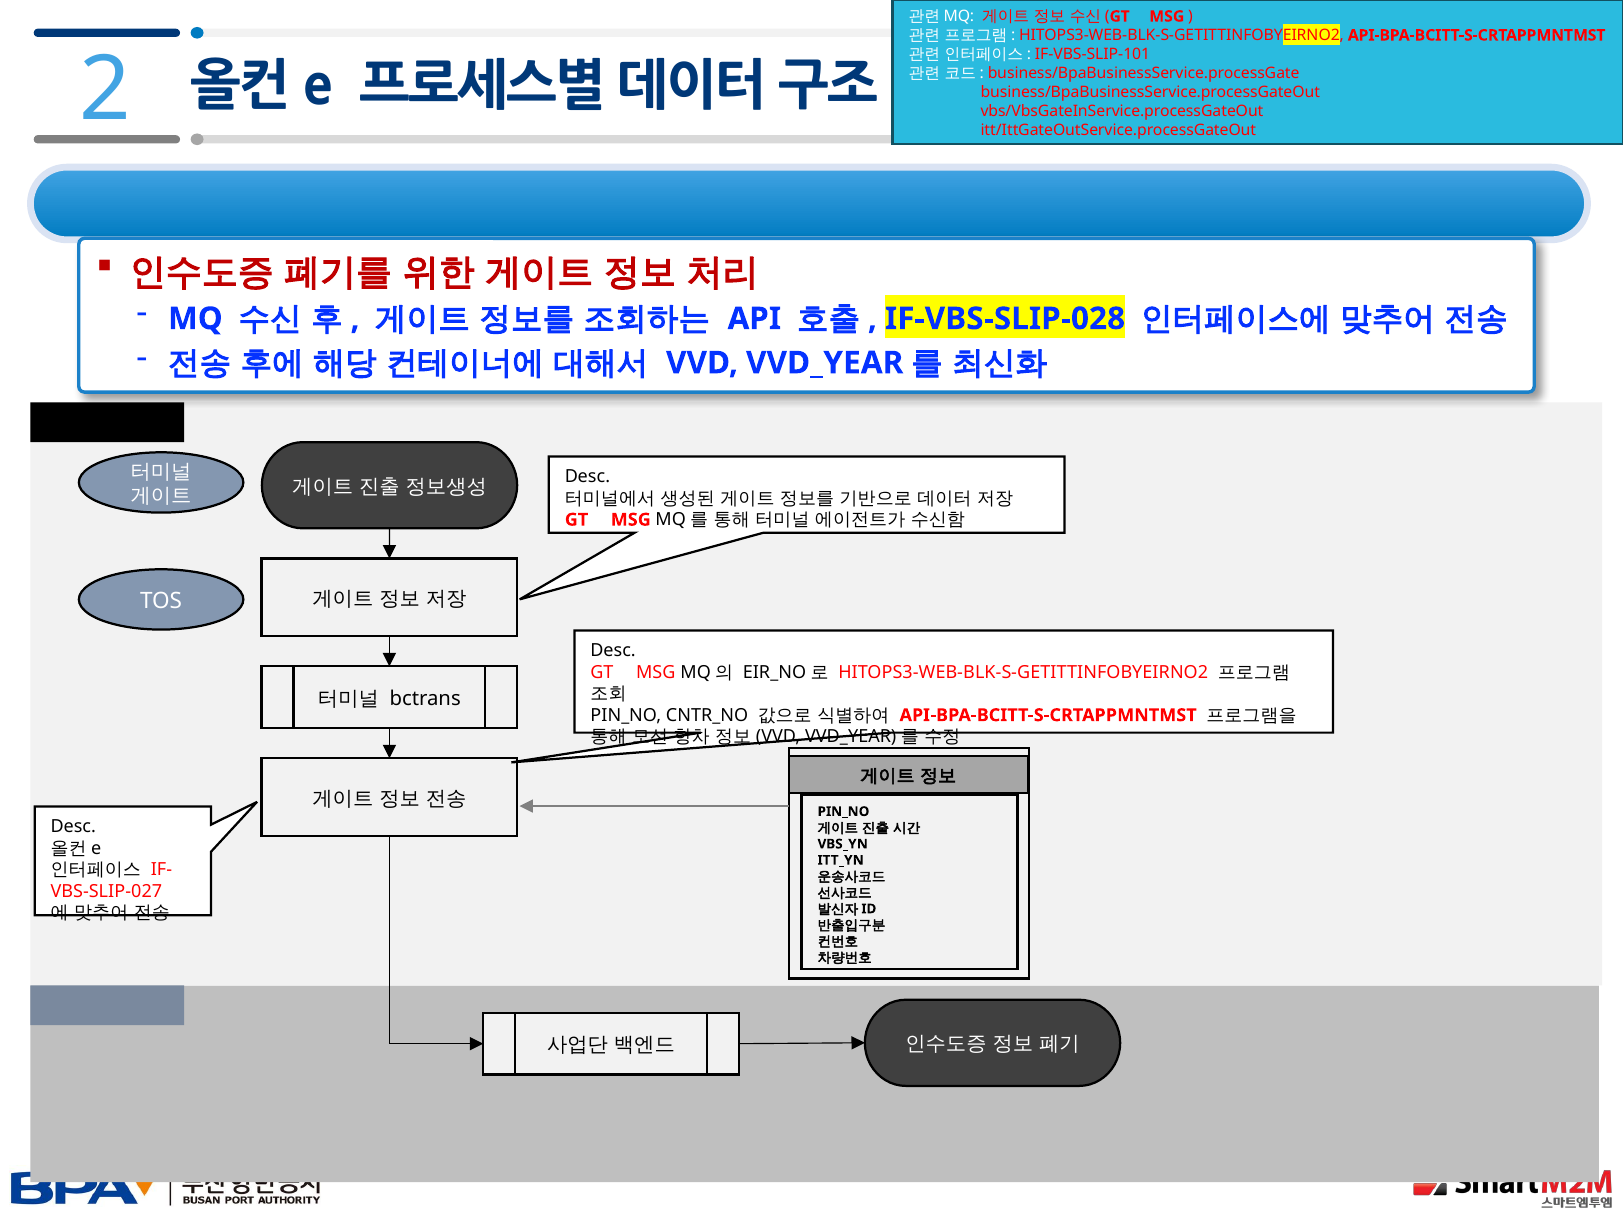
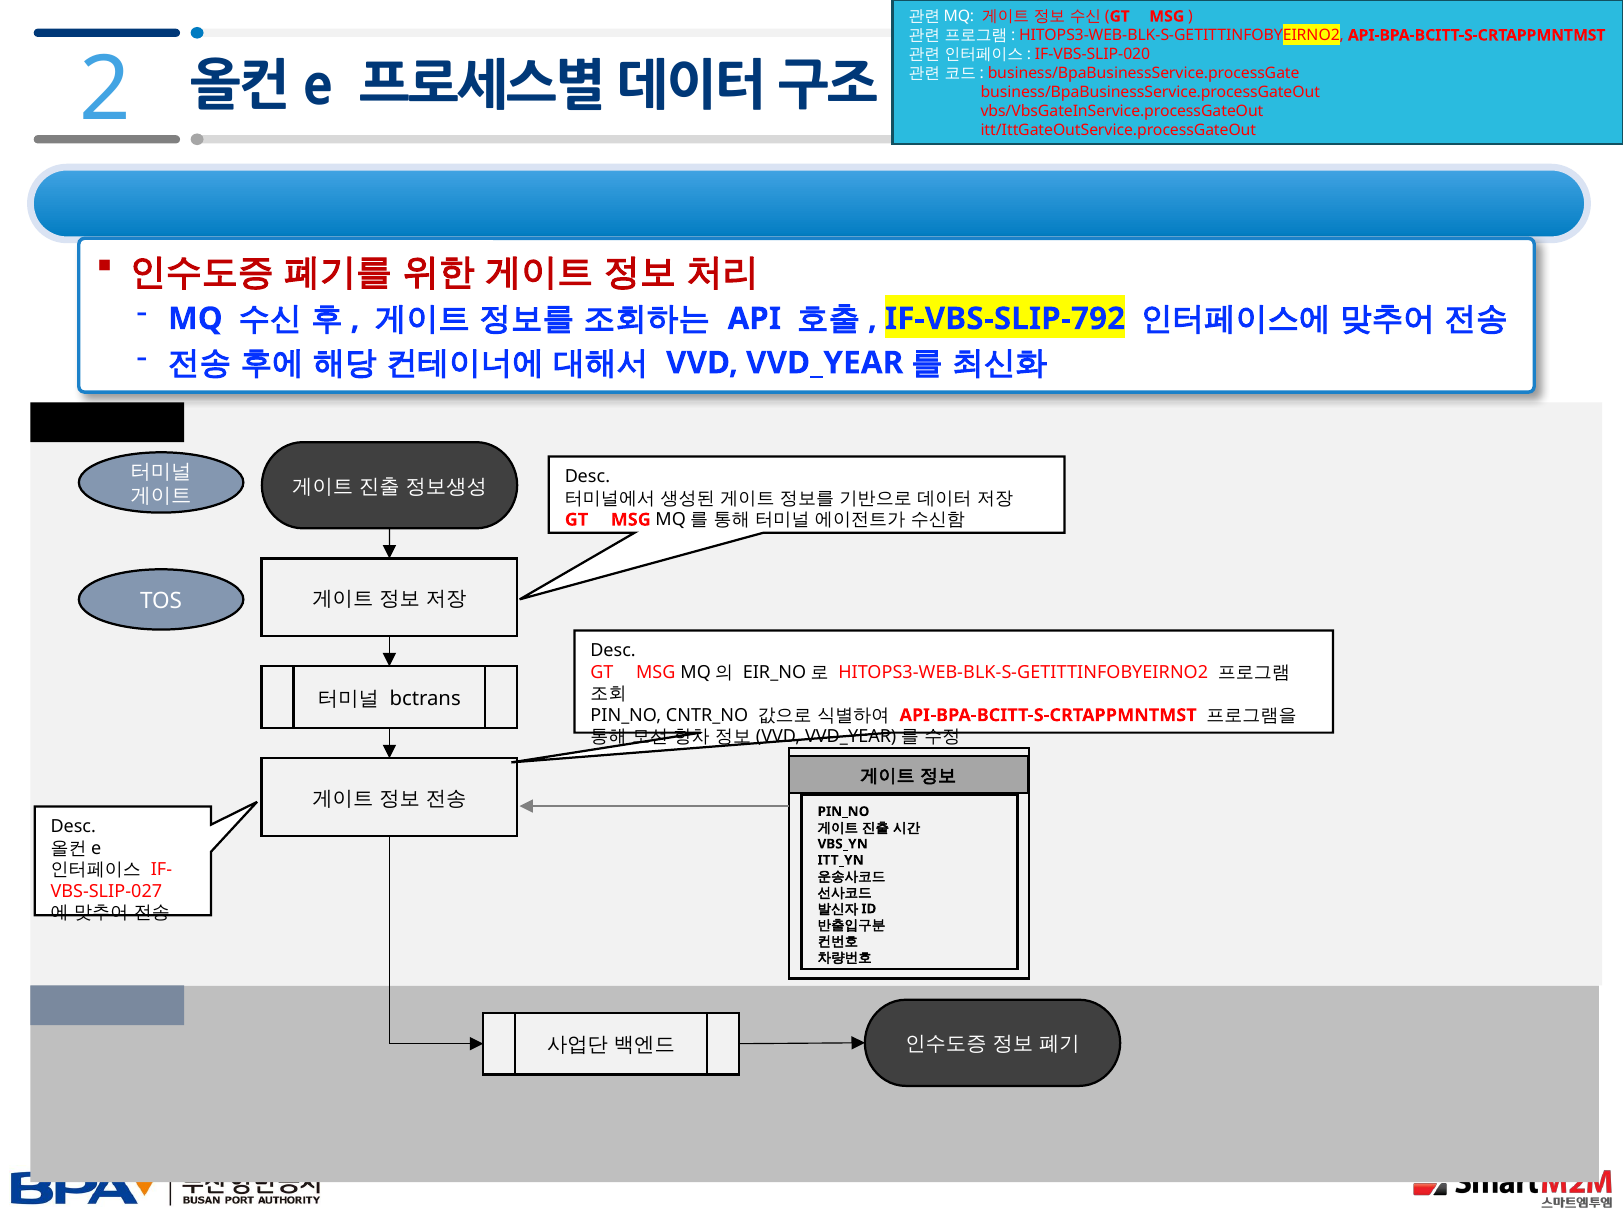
IF-VBS-SLIP-101: IF-VBS-SLIP-101 -> IF-VBS-SLIP-020
IF-VBS-SLIP-028: IF-VBS-SLIP-028 -> IF-VBS-SLIP-792
